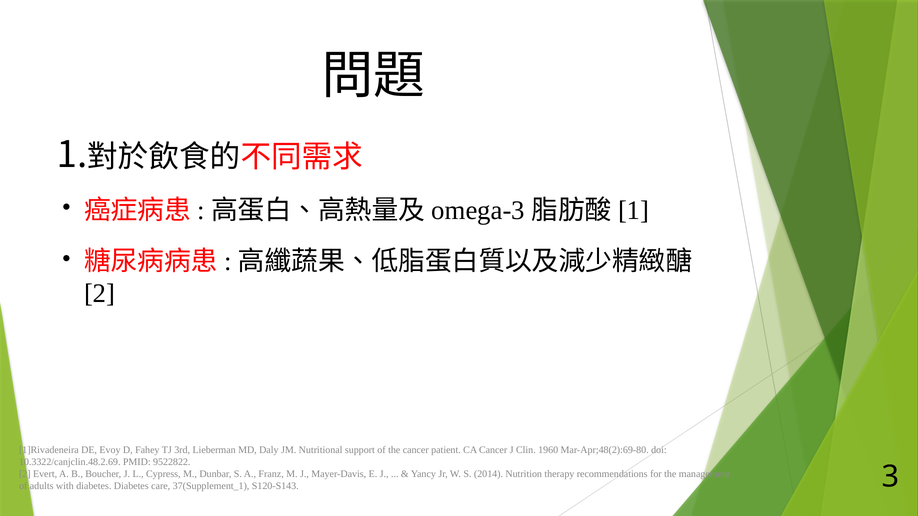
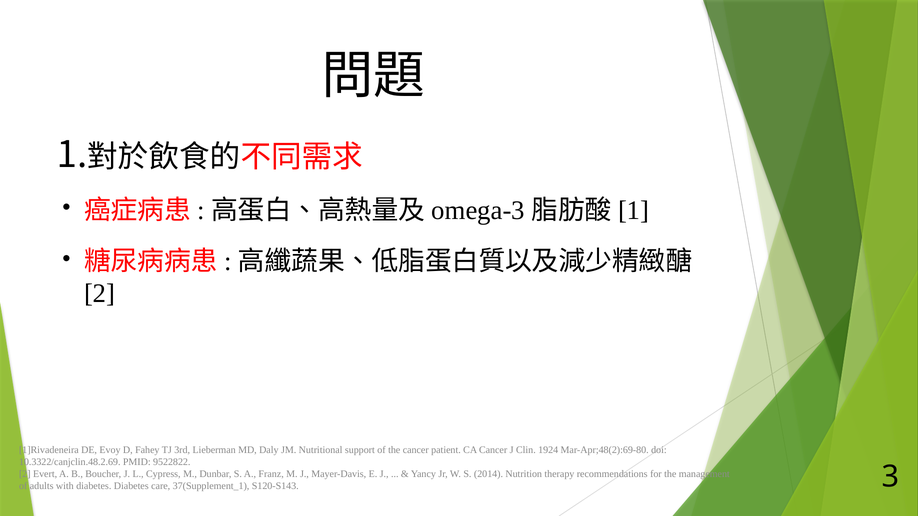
1960: 1960 -> 1924
